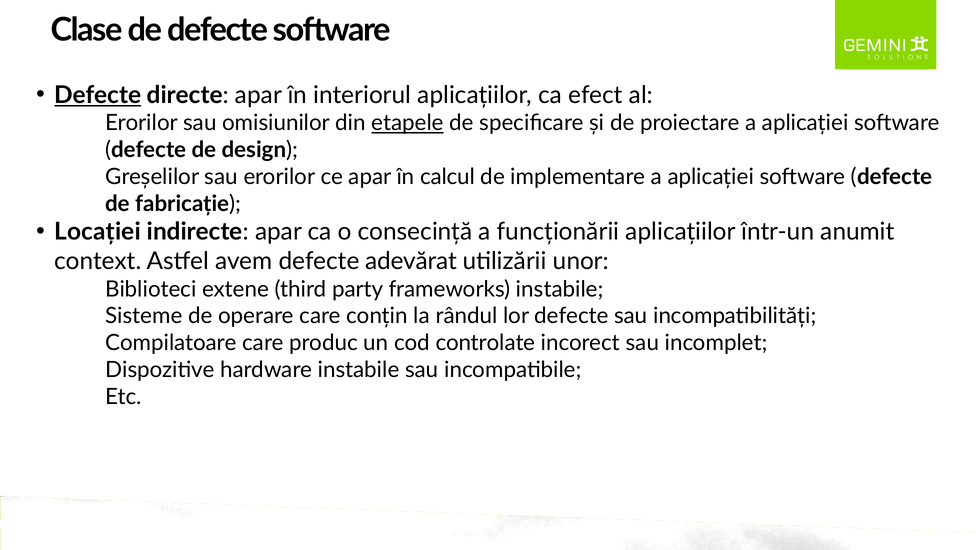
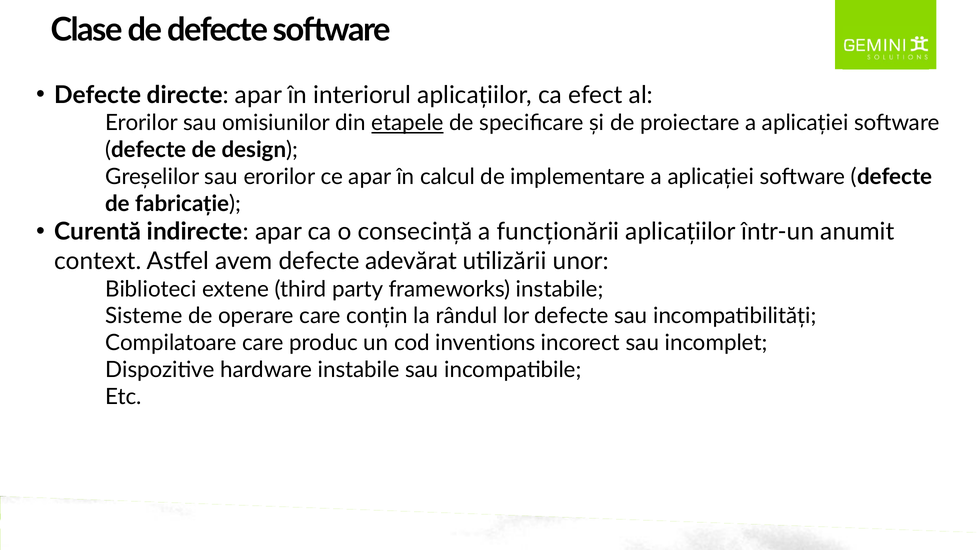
Defecte at (98, 95) underline: present -> none
Locației: Locației -> Curentă
controlate: controlate -> inventions
